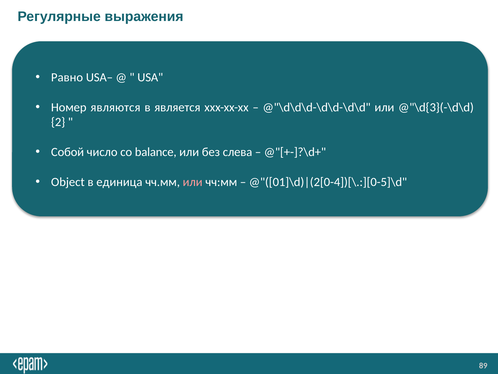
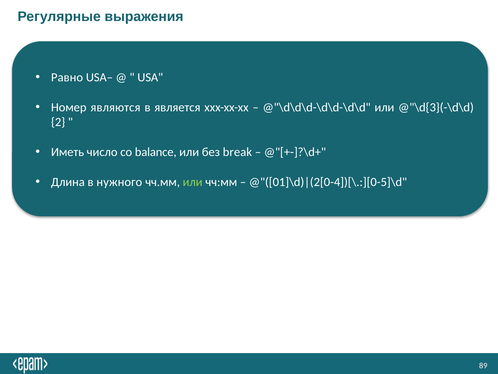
Собой: Собой -> Иметь
слева: слева -> break
Object: Object -> Длина
единица: единица -> нужного
или at (193, 182) colour: pink -> light green
